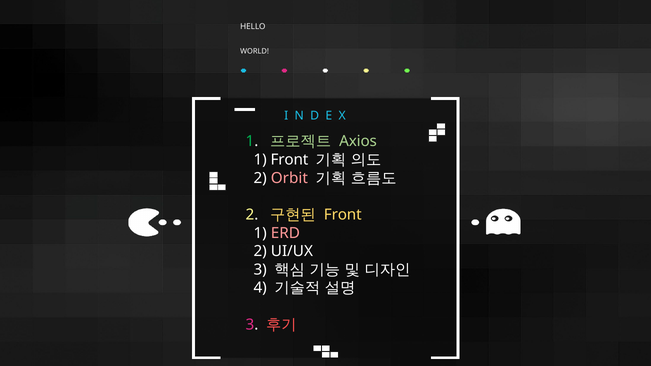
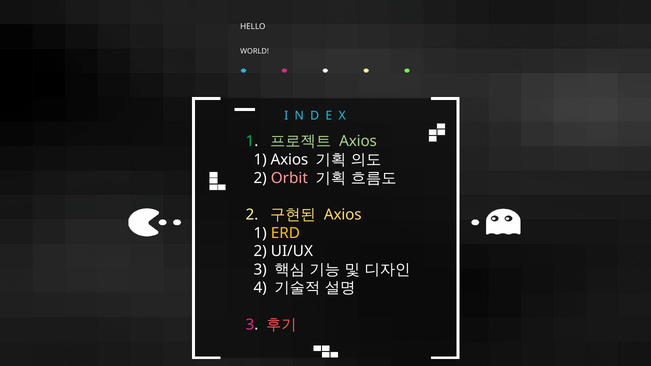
1 Front: Front -> Axios
Front at (343, 215): Front -> Axios
ERD colour: pink -> yellow
